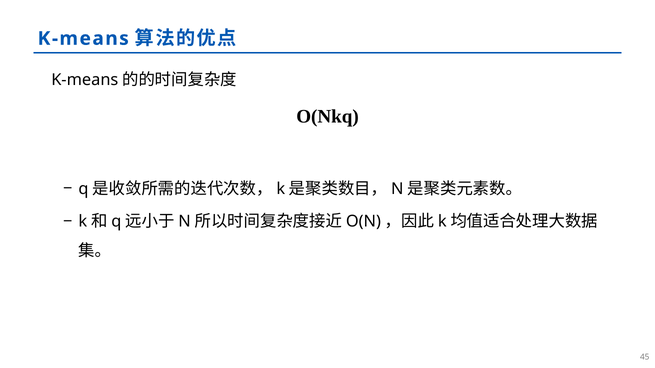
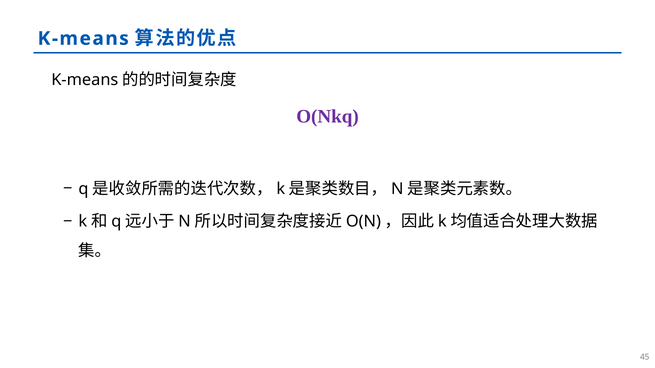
O(Nkq colour: black -> purple
